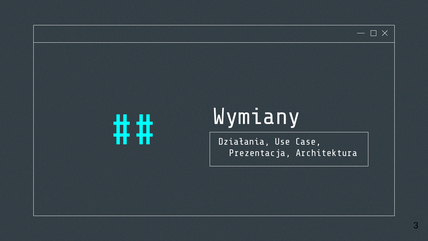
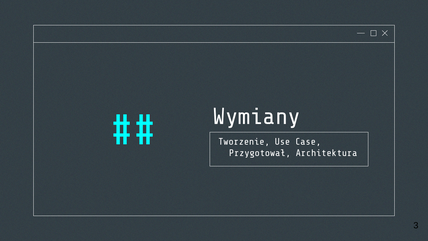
Działania: Działania -> Tworzenie
Prezentacja: Prezentacja -> Przygotował
